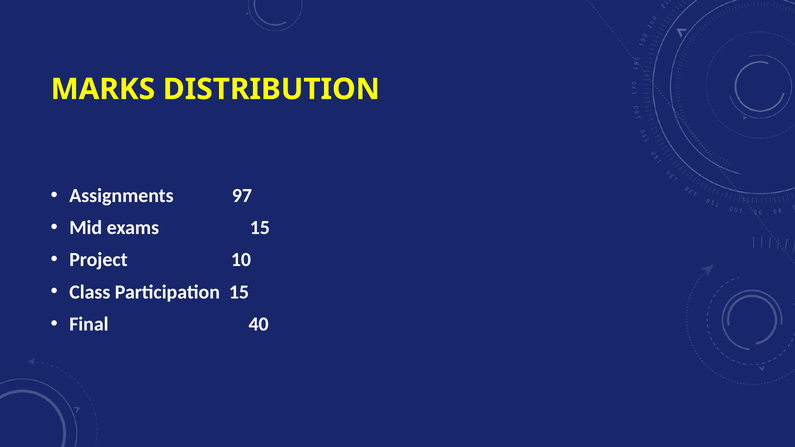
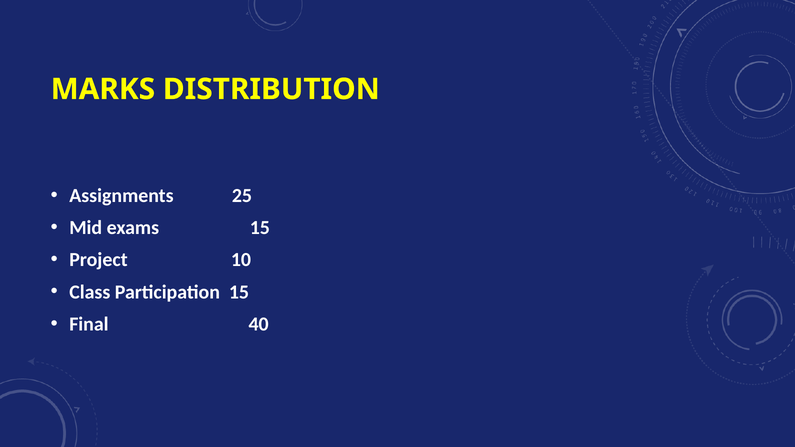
97: 97 -> 25
